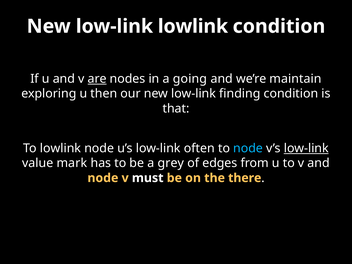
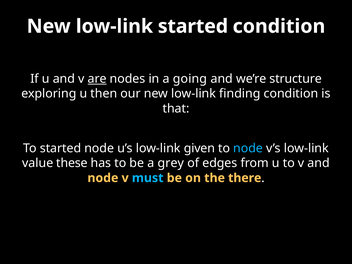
low-link lowlink: lowlink -> started
maintain: maintain -> structure
To lowlink: lowlink -> started
often: often -> given
low-link at (306, 148) underline: present -> none
mark: mark -> these
must colour: white -> light blue
